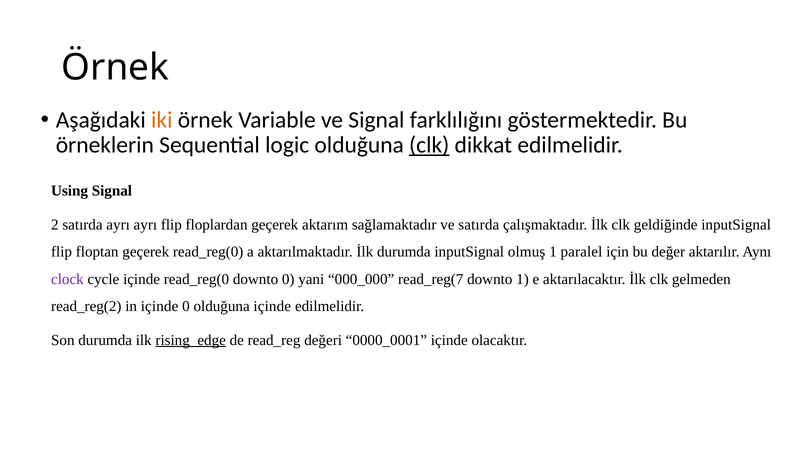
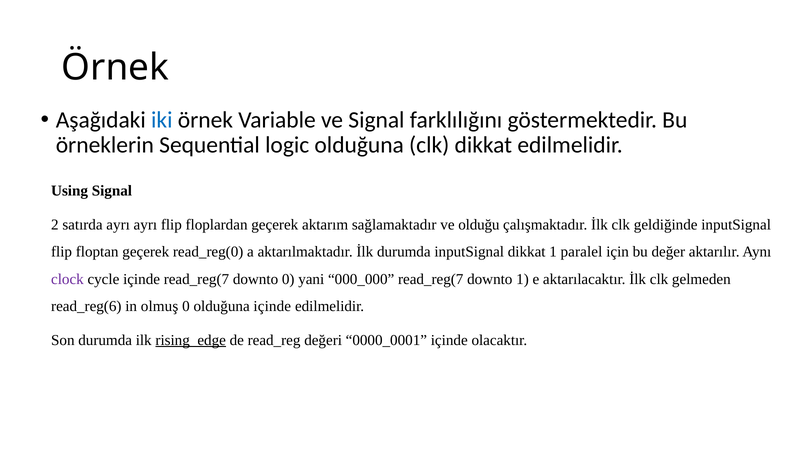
iki colour: orange -> blue
clk at (429, 145) underline: present -> none
ve satırda: satırda -> olduğu
inputSignal olmuş: olmuş -> dikkat
içinde read_reg(0: read_reg(0 -> read_reg(7
read_reg(2: read_reg(2 -> read_reg(6
in içinde: içinde -> olmuş
